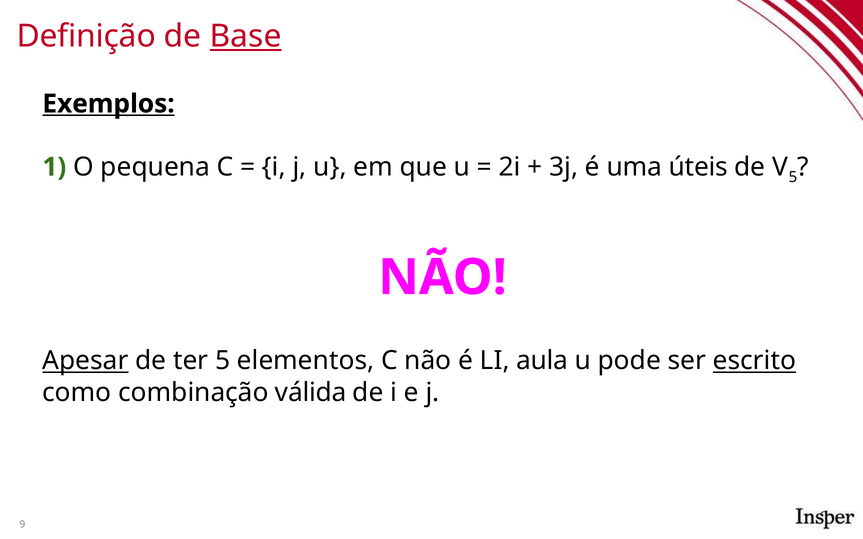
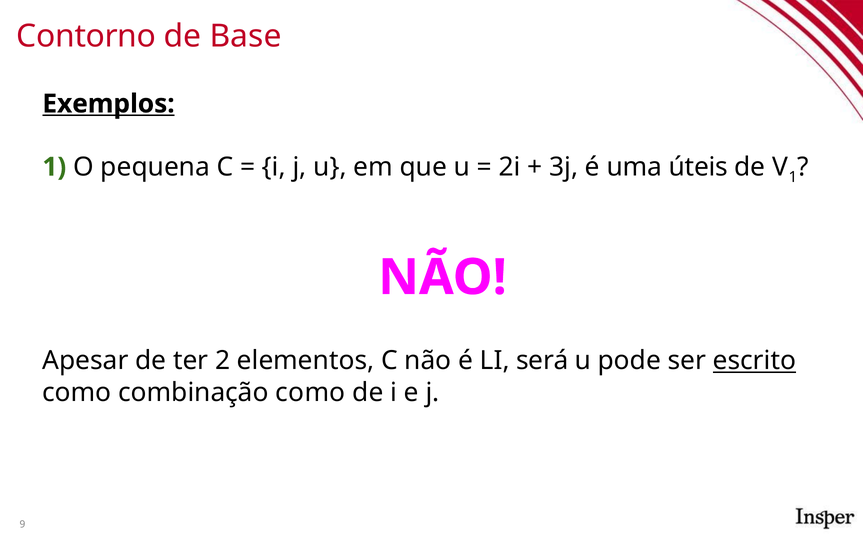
Definição: Definição -> Contorno
Base underline: present -> none
5 at (793, 177): 5 -> 1
Apesar underline: present -> none
ter 5: 5 -> 2
aula: aula -> será
combinação válida: válida -> como
